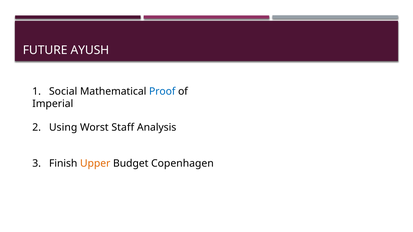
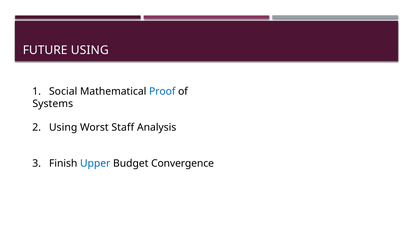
FUTURE AYUSH: AYUSH -> USING
Imperial: Imperial -> Systems
Upper colour: orange -> blue
Copenhagen: Copenhagen -> Convergence
